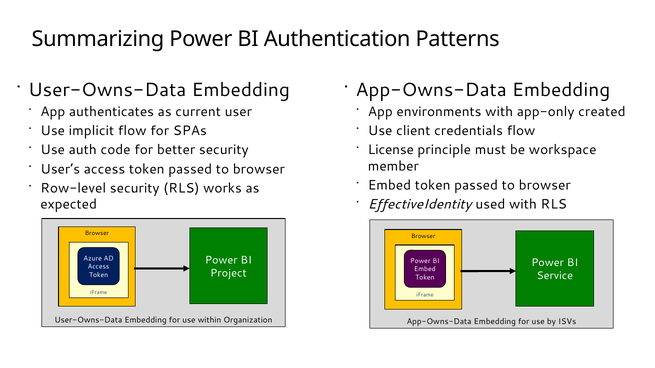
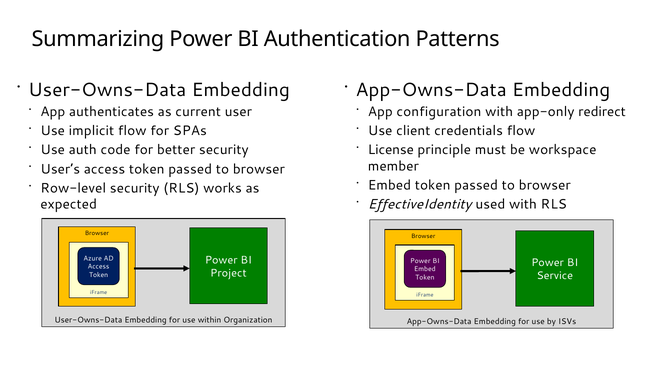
environments: environments -> configuration
created: created -> redirect
